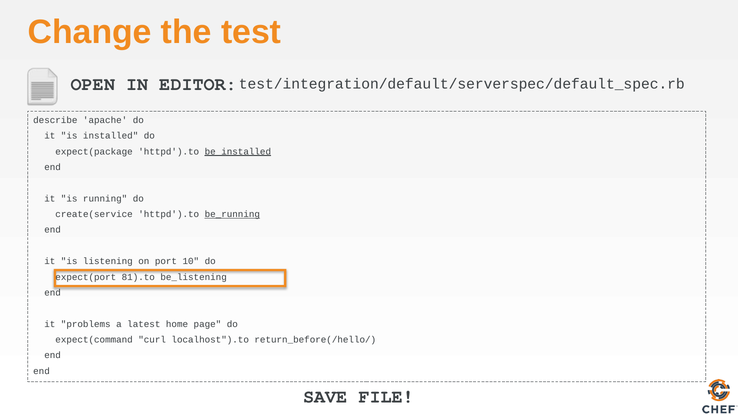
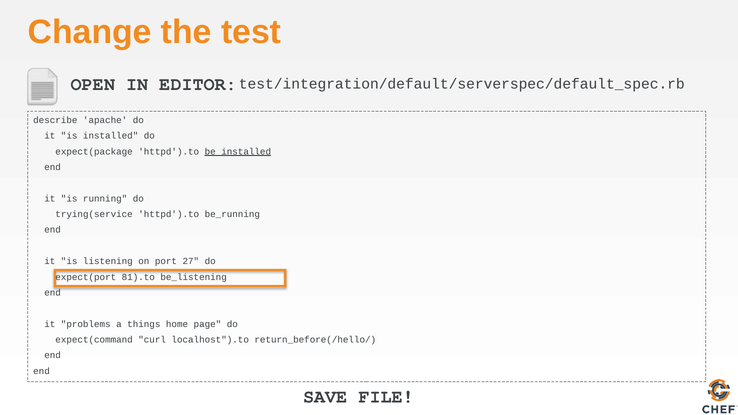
create(service: create(service -> trying(service
be_running underline: present -> none
10: 10 -> 27
latest: latest -> things
